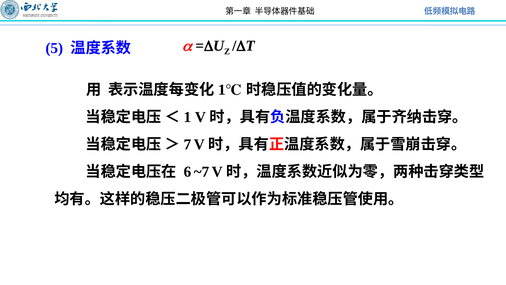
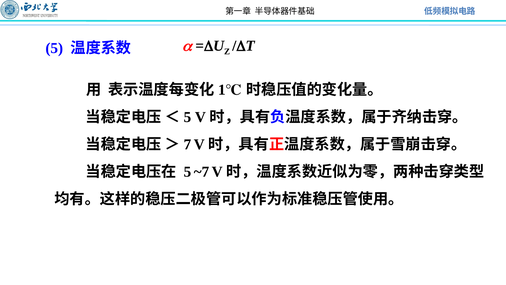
1 at (187, 117): 1 -> 5
6 at (187, 172): 6 -> 5
